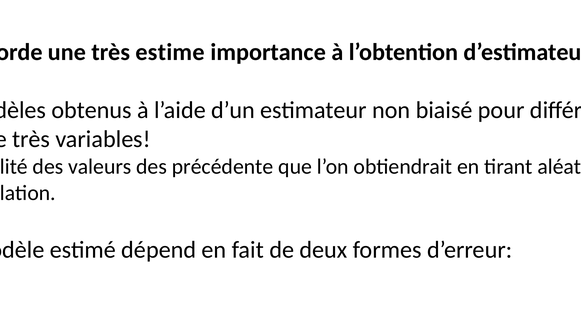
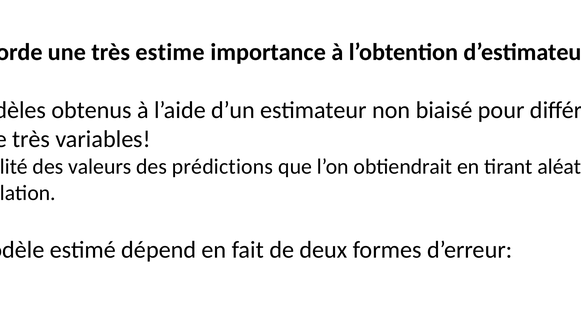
précédente: précédente -> prédictions
